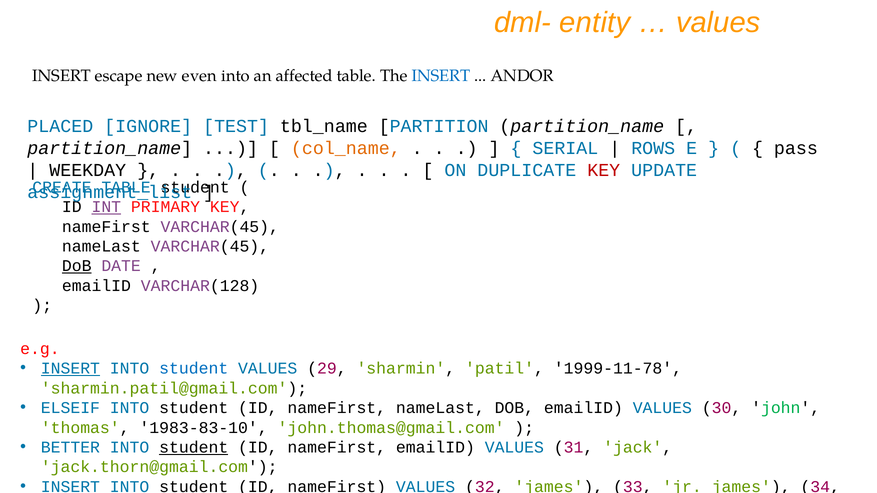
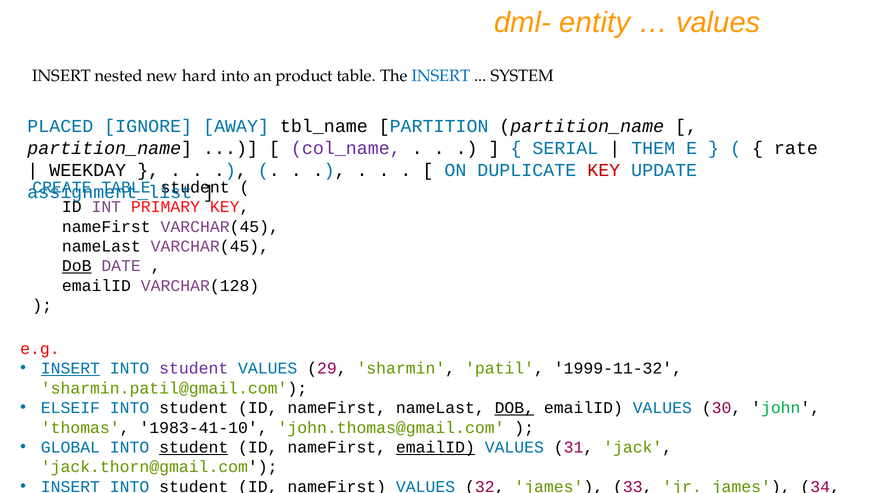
escape: escape -> nested
even: even -> hard
affected: affected -> product
ANDOR: ANDOR -> SYSTEM
TEST: TEST -> AWAY
col_name colour: orange -> purple
ROWS: ROWS -> THEM
pass: pass -> rate
INT underline: present -> none
student at (194, 369) colour: blue -> purple
1999-11-78: 1999-11-78 -> 1999-11-32
DOB at (514, 408) underline: none -> present
1983-83-10: 1983-83-10 -> 1983-41-10
BETTER: BETTER -> GLOBAL
emailID at (435, 448) underline: none -> present
